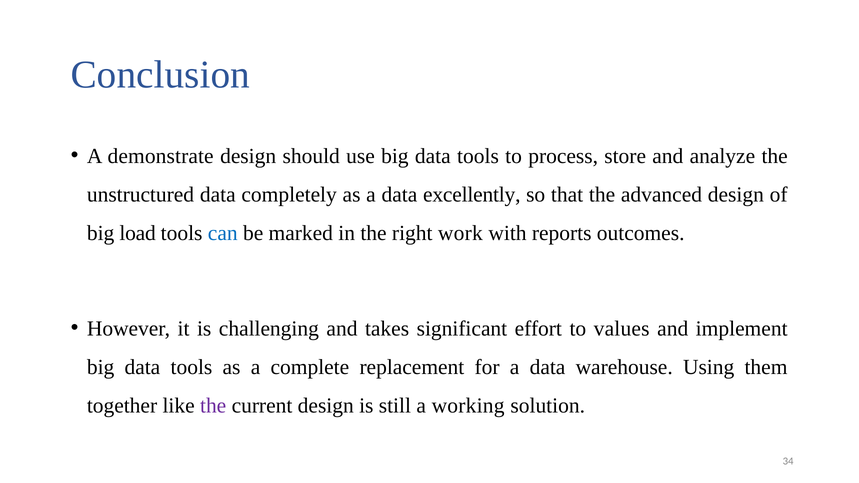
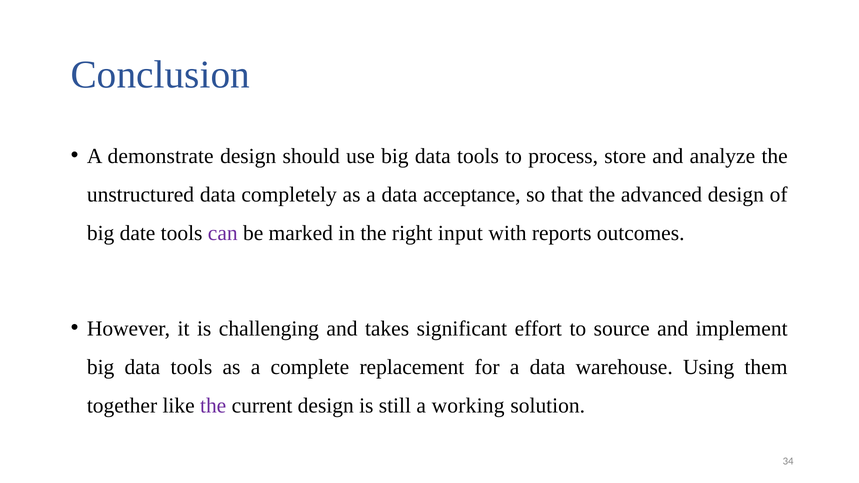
excellently: excellently -> acceptance
load: load -> date
can colour: blue -> purple
work: work -> input
values: values -> source
